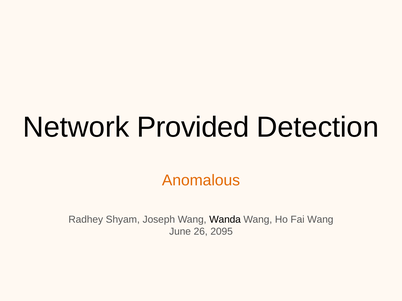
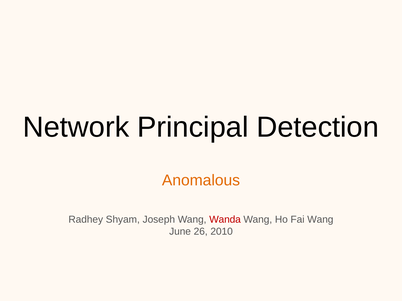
Provided: Provided -> Principal
Wanda colour: black -> red
2095: 2095 -> 2010
